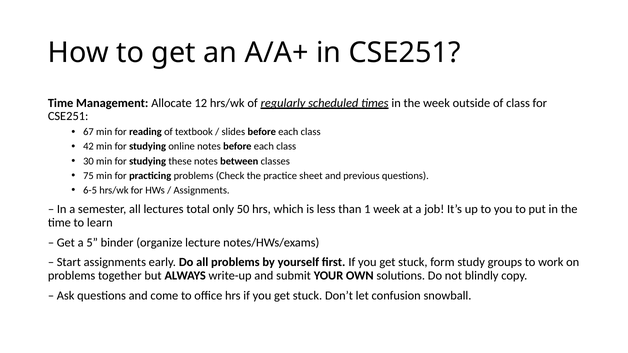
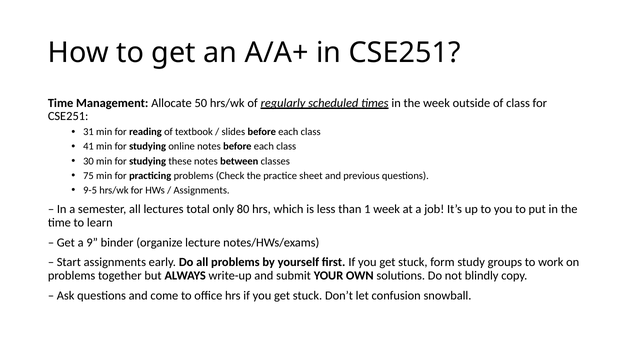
12: 12 -> 50
67: 67 -> 31
42: 42 -> 41
6-5: 6-5 -> 9-5
50: 50 -> 80
5: 5 -> 9
